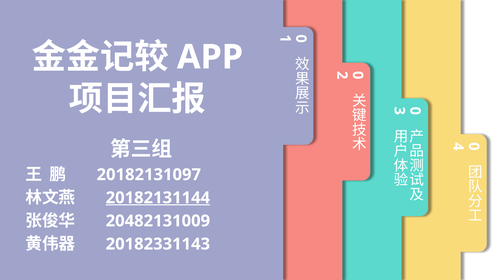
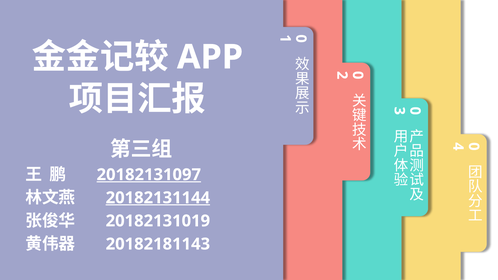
20182131097 underline: none -> present
20482131009: 20482131009 -> 20182131019
20182331143: 20182331143 -> 20182181143
